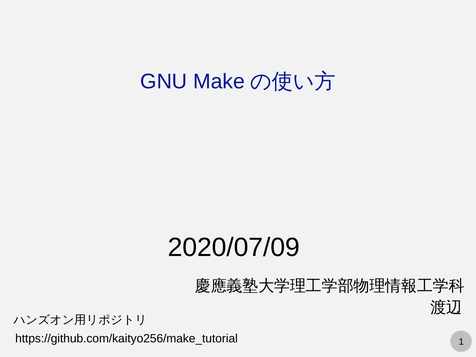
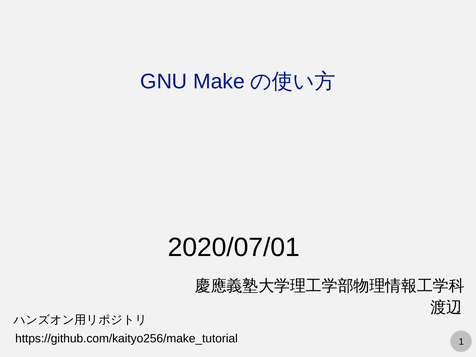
2020/07/09: 2020/07/09 -> 2020/07/01
